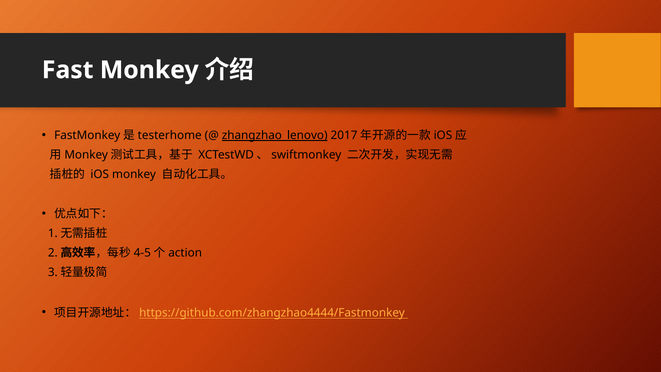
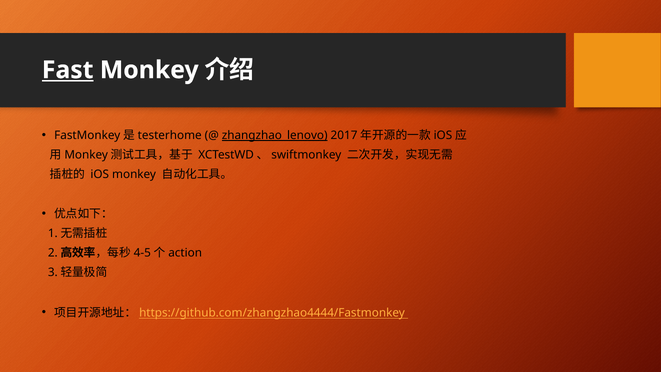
Fast underline: none -> present
